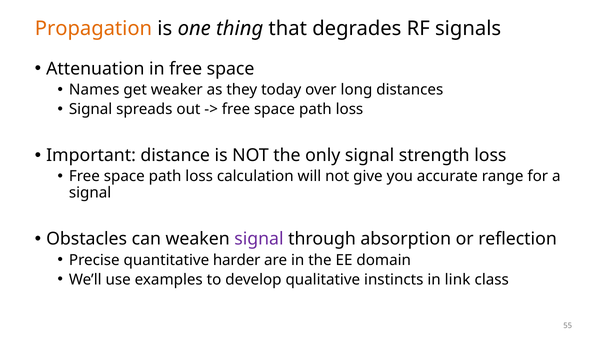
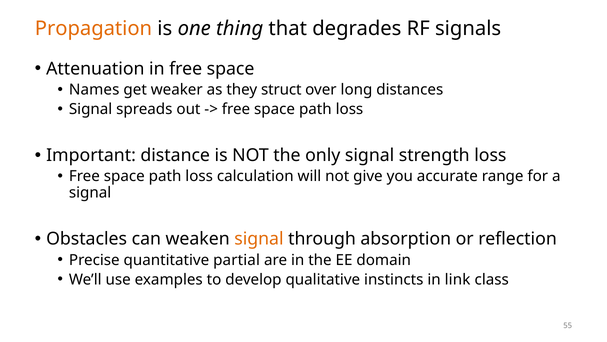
today: today -> struct
signal at (259, 239) colour: purple -> orange
harder: harder -> partial
